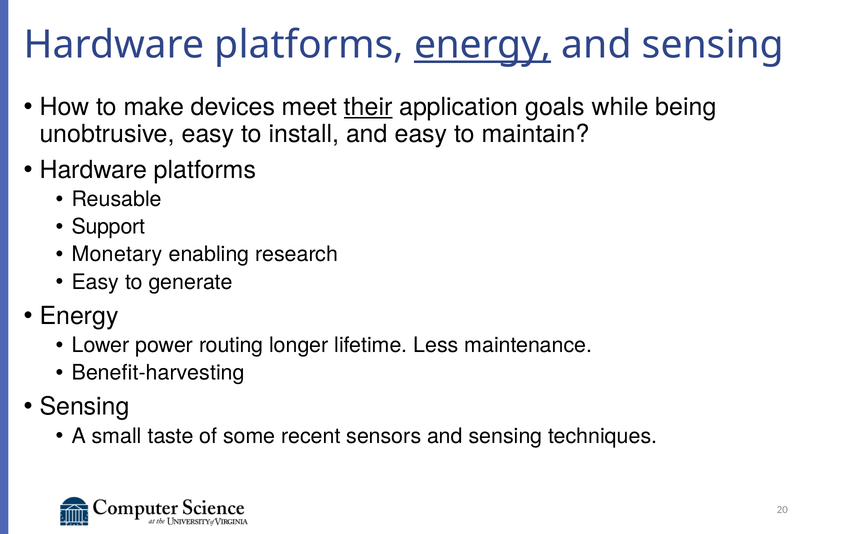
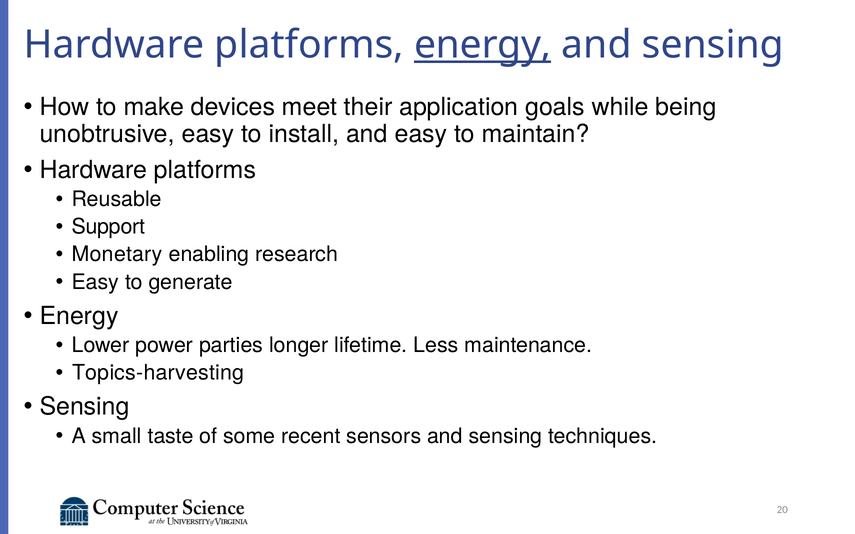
their underline: present -> none
routing: routing -> parties
Benefit-harvesting: Benefit-harvesting -> Topics-harvesting
